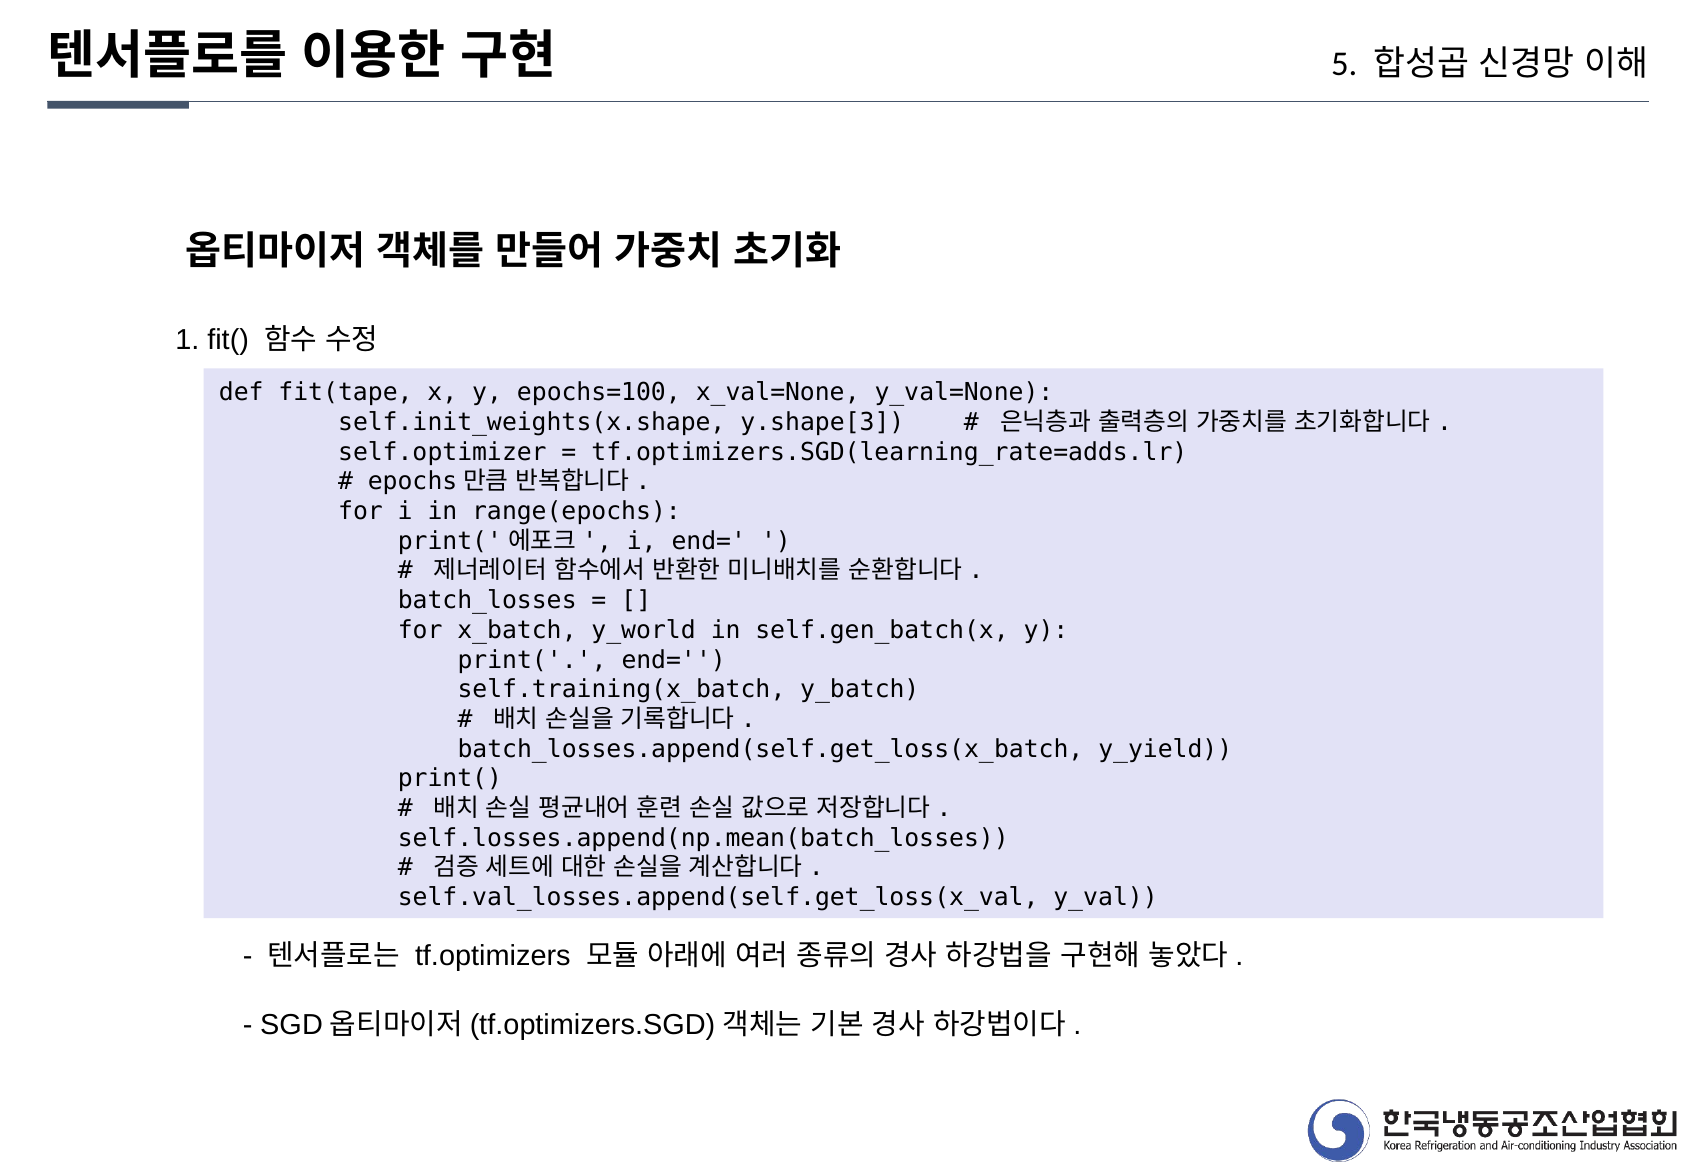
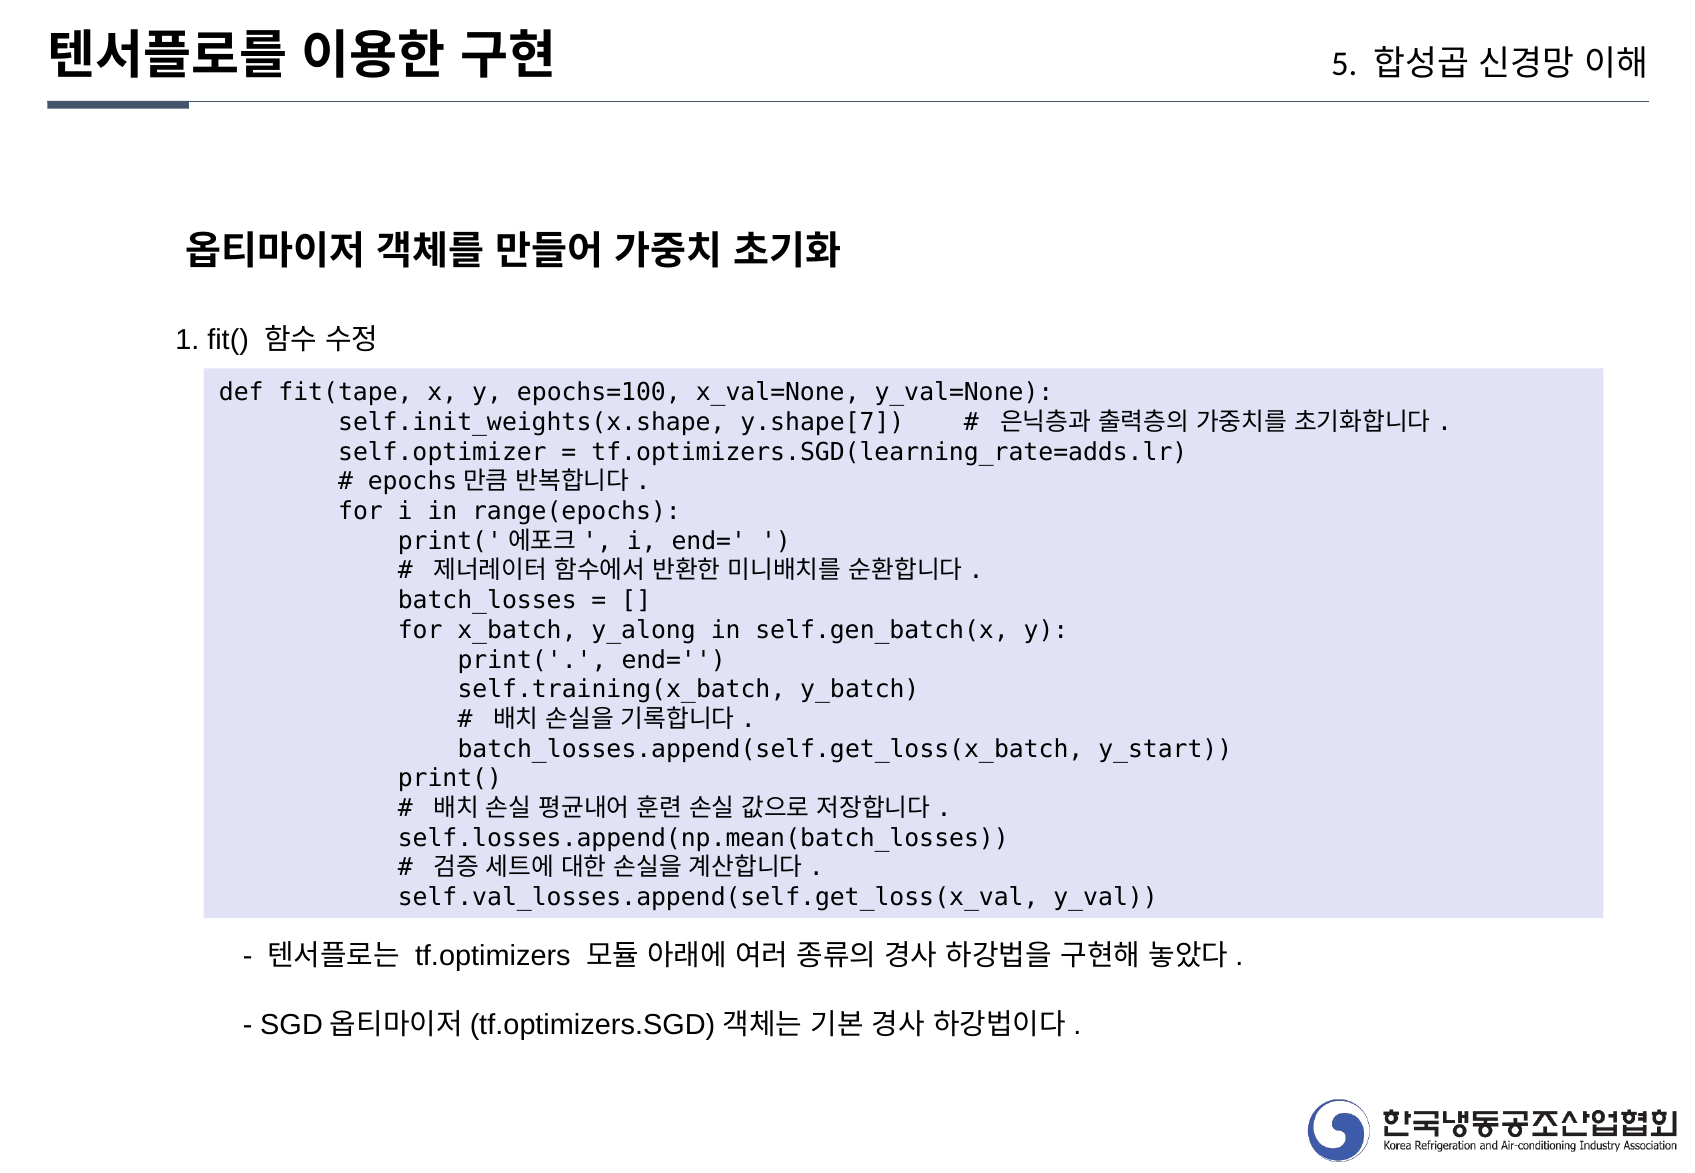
y.shape[3: y.shape[3 -> y.shape[7
y_world: y_world -> y_along
y_yield: y_yield -> y_start
